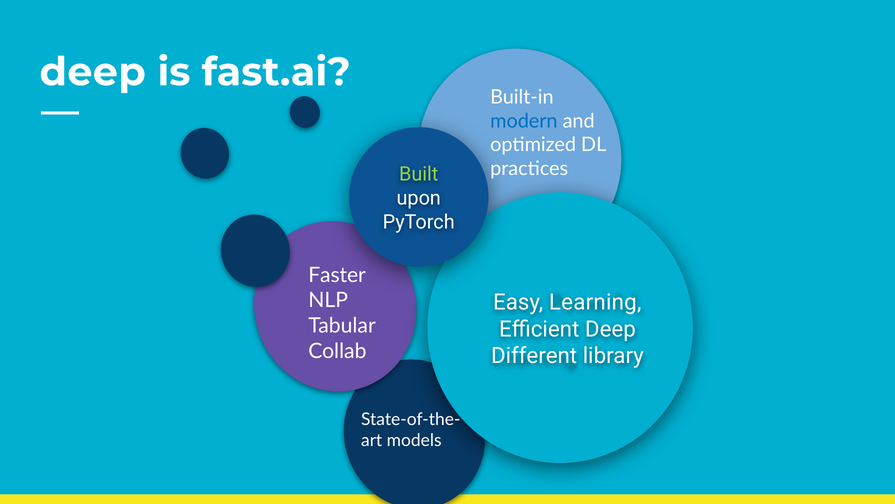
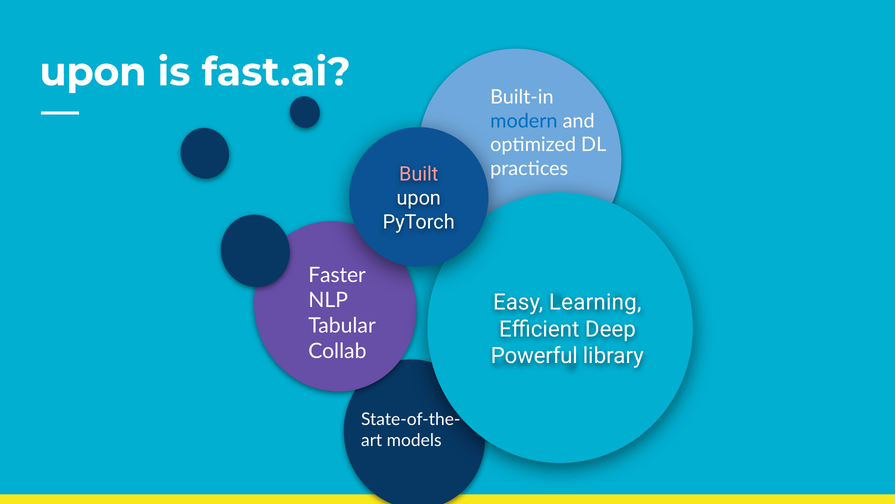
deep at (93, 72): deep -> upon
Built colour: light green -> pink
Different: Different -> Powerful
